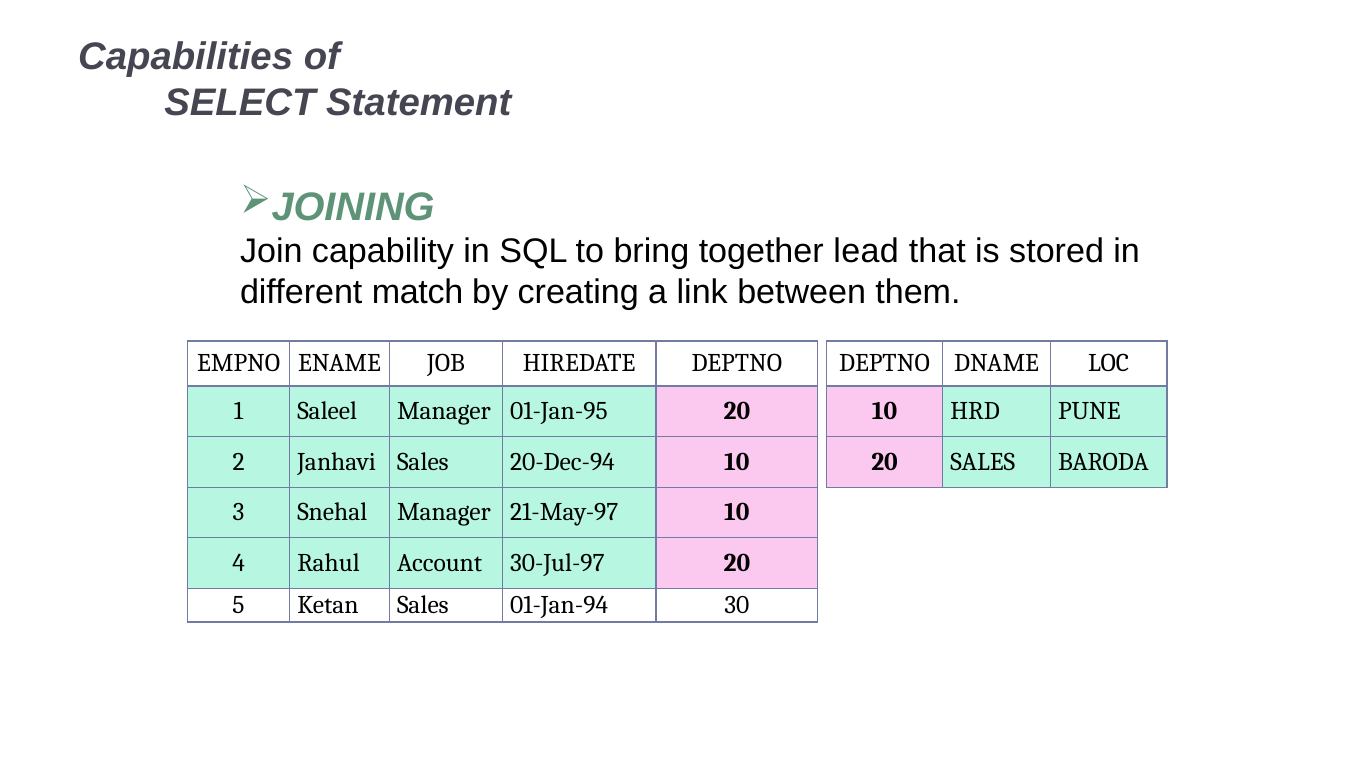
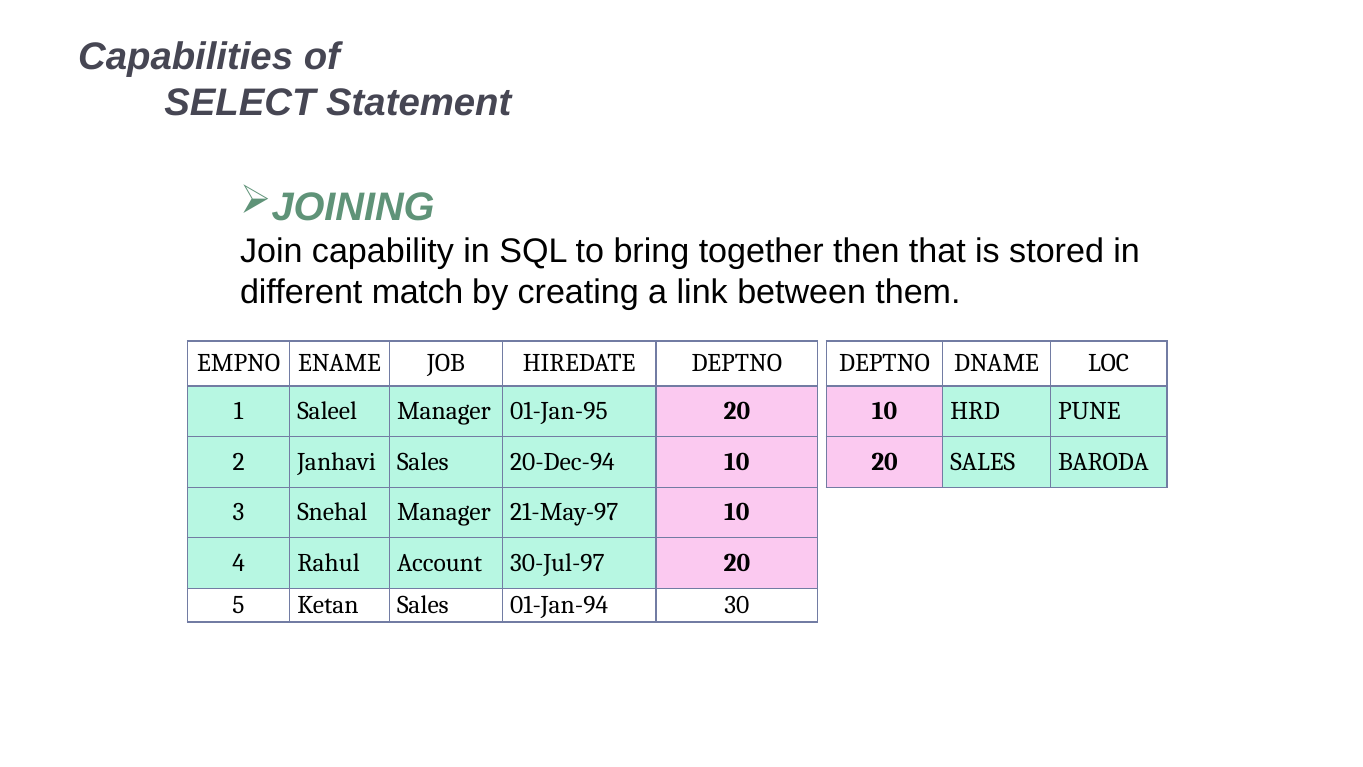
lead: lead -> then
